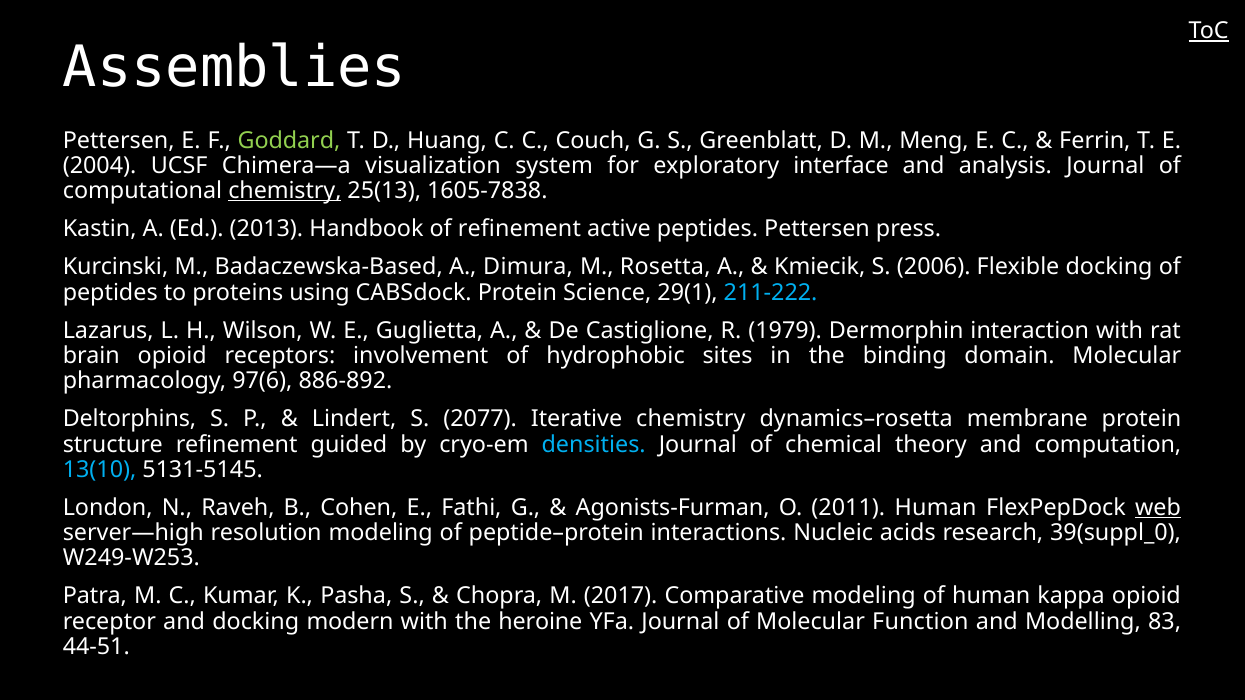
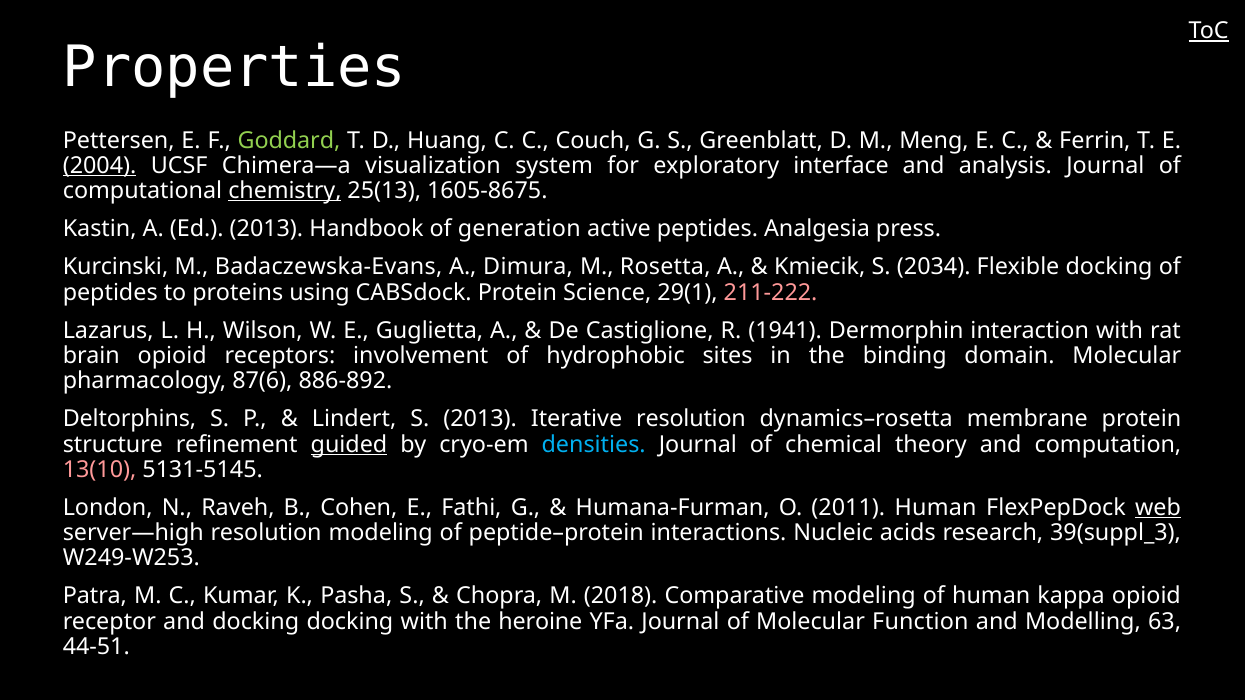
Assemblies: Assemblies -> Properties
2004 underline: none -> present
1605-7838: 1605-7838 -> 1605-8675
of refinement: refinement -> generation
peptides Pettersen: Pettersen -> Analgesia
Badaczewska-Based: Badaczewska-Based -> Badaczewska-Evans
2006: 2006 -> 2034
211-222 colour: light blue -> pink
1979: 1979 -> 1941
97(6: 97(6 -> 87(6
S 2077: 2077 -> 2013
Iterative chemistry: chemistry -> resolution
guided underline: none -> present
13(10 colour: light blue -> pink
Agonists-Furman: Agonists-Furman -> Humana-Furman
39(suppl_0: 39(suppl_0 -> 39(suppl_3
2017: 2017 -> 2018
docking modern: modern -> docking
83: 83 -> 63
